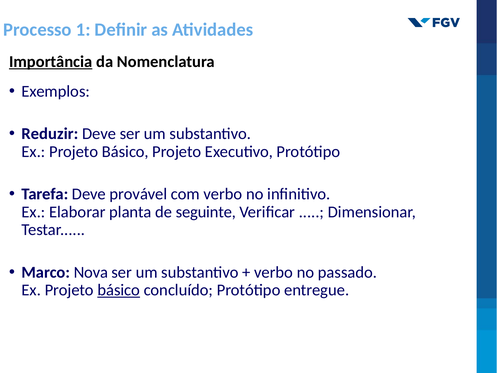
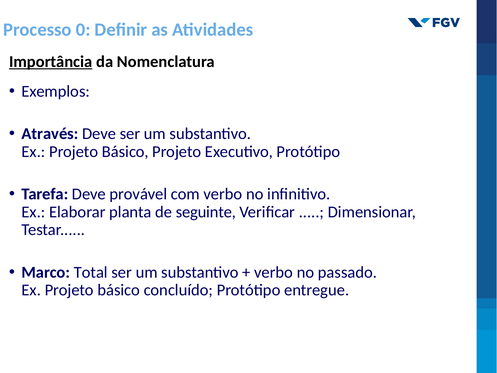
1: 1 -> 0
Reduzir: Reduzir -> Através
Nova: Nova -> Total
básico at (119, 290) underline: present -> none
